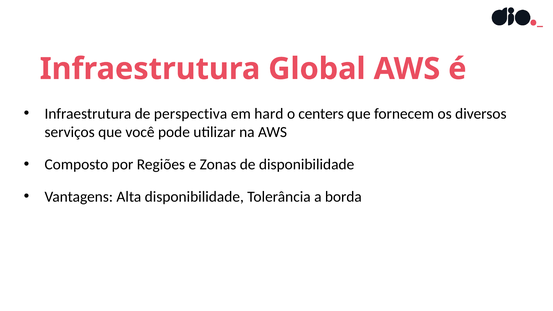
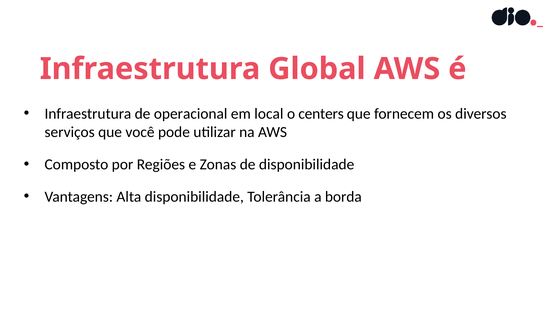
perspectiva: perspectiva -> operacional
hard: hard -> local
